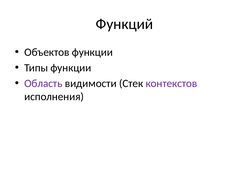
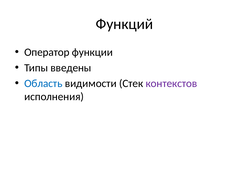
Объектов: Объектов -> Оператор
Типы функции: функции -> введены
Область colour: purple -> blue
